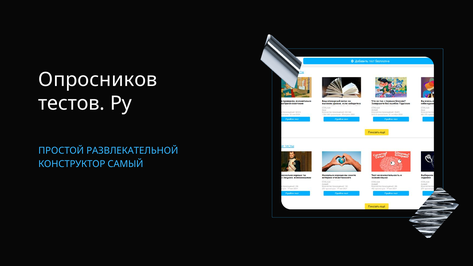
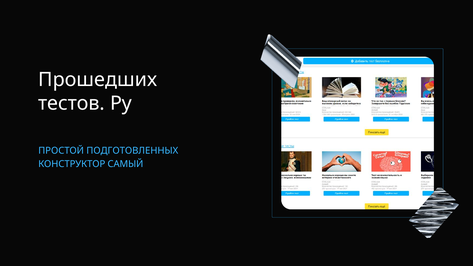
Опросников: Опросников -> Прошедших
РАЗВЛЕКАТЕЛЬНОЙ: РАЗВЛЕКАТЕЛЬНОЙ -> ПОДГОТОВЛЕННЫХ
